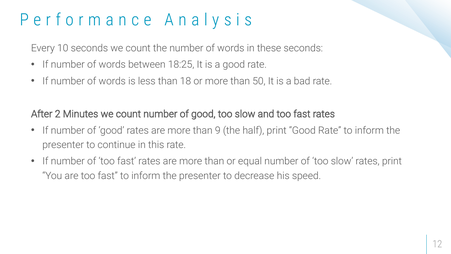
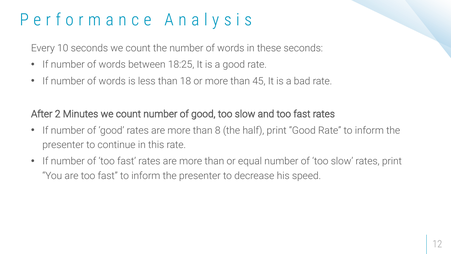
50: 50 -> 45
9: 9 -> 8
